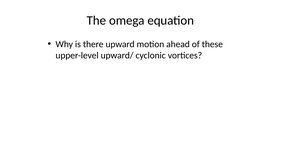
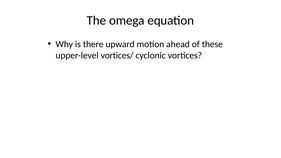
upward/: upward/ -> vortices/
